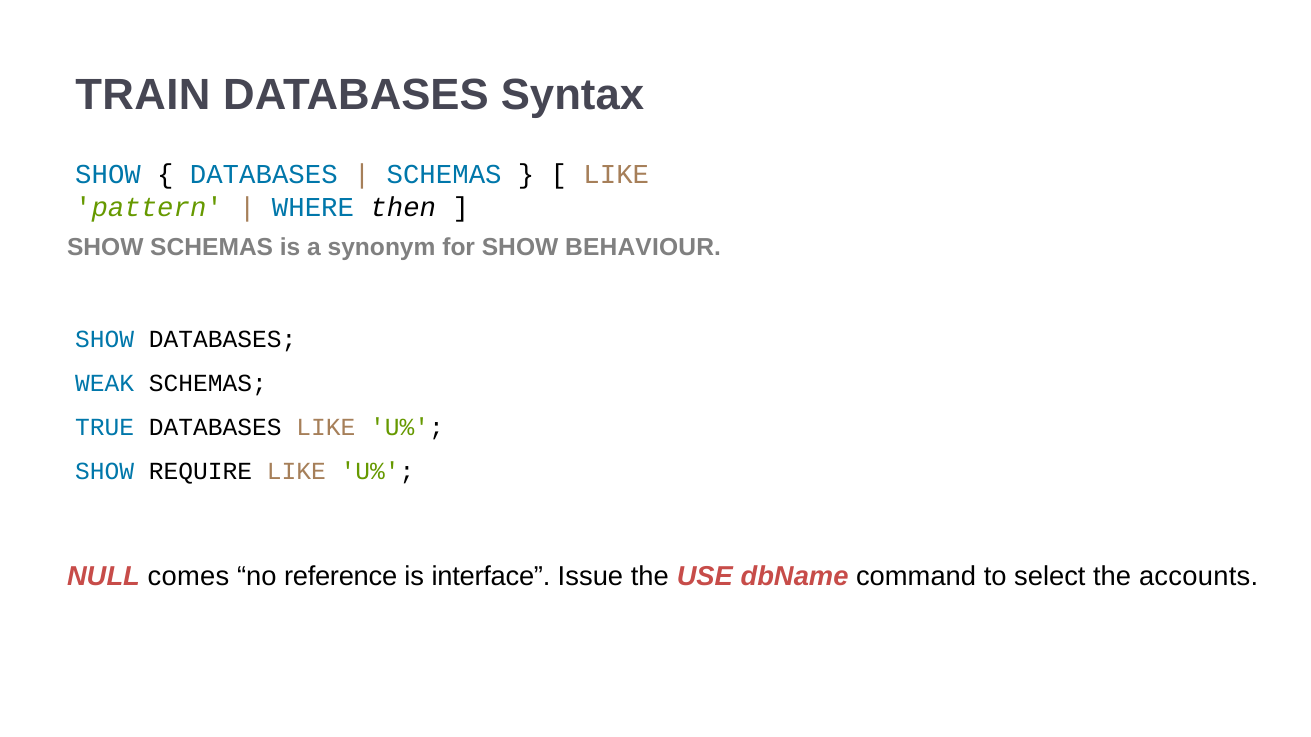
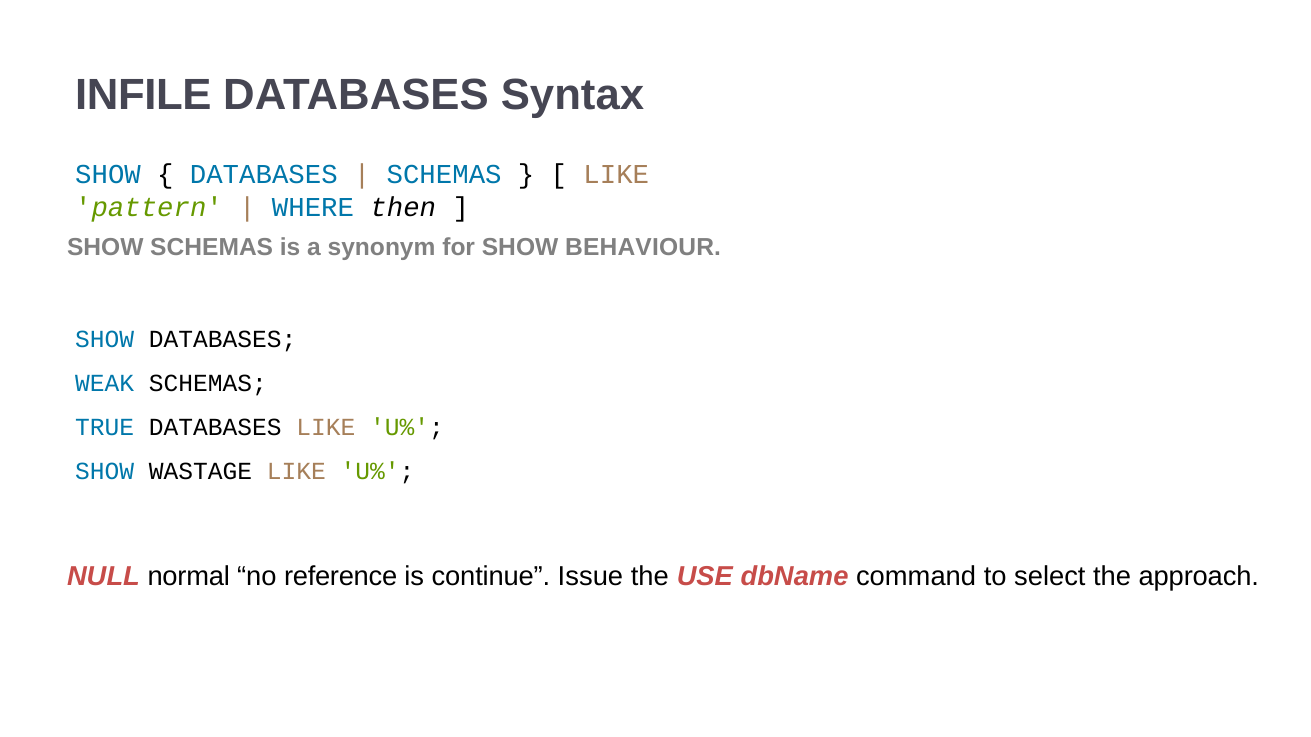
TRAIN: TRAIN -> INFILE
REQUIRE: REQUIRE -> WASTAGE
comes: comes -> normal
interface: interface -> continue
accounts: accounts -> approach
